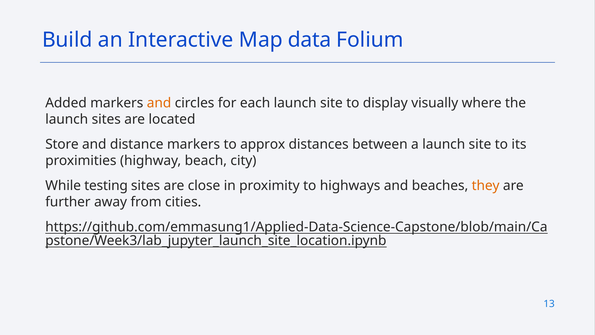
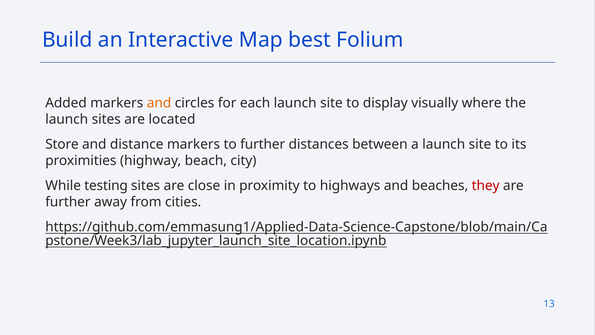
data: data -> best
to approx: approx -> further
they colour: orange -> red
